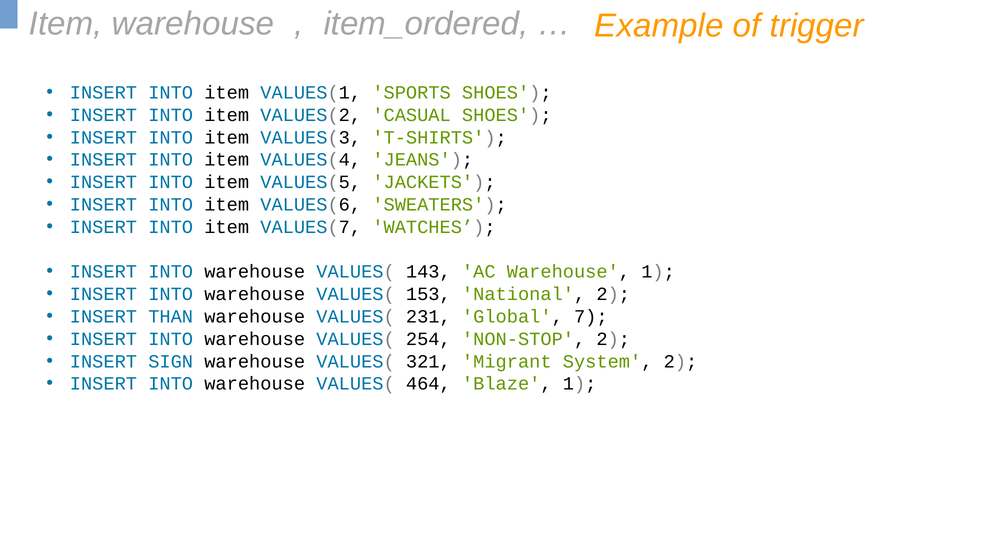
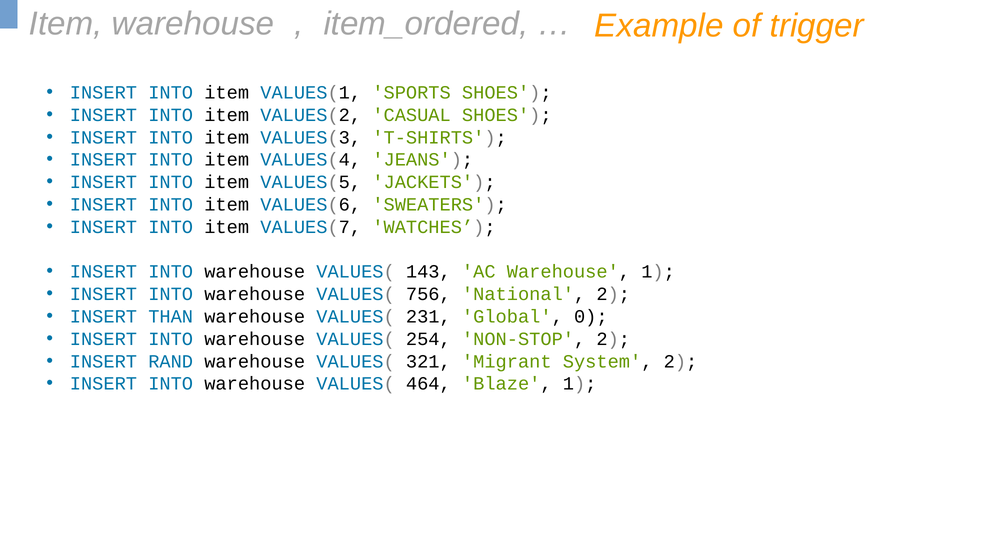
153: 153 -> 756
7: 7 -> 0
SIGN: SIGN -> RAND
